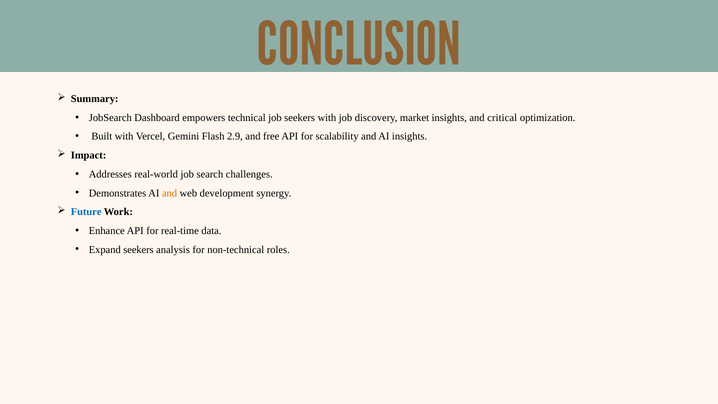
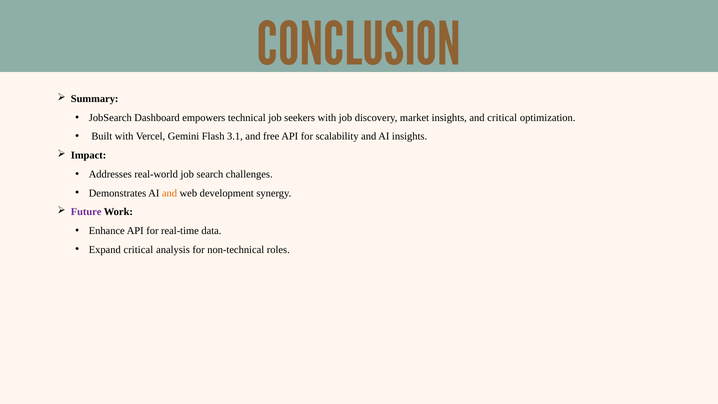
2.9: 2.9 -> 3.1
Future colour: blue -> purple
Expand seekers: seekers -> critical
